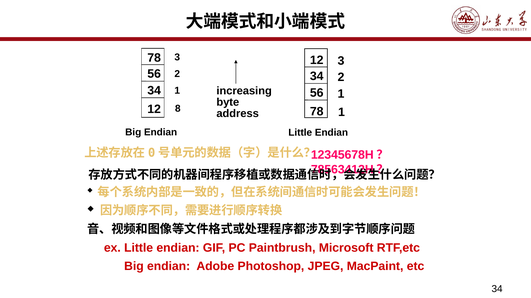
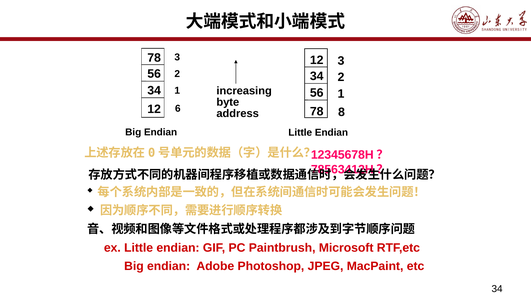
8: 8 -> 6
78 1: 1 -> 8
